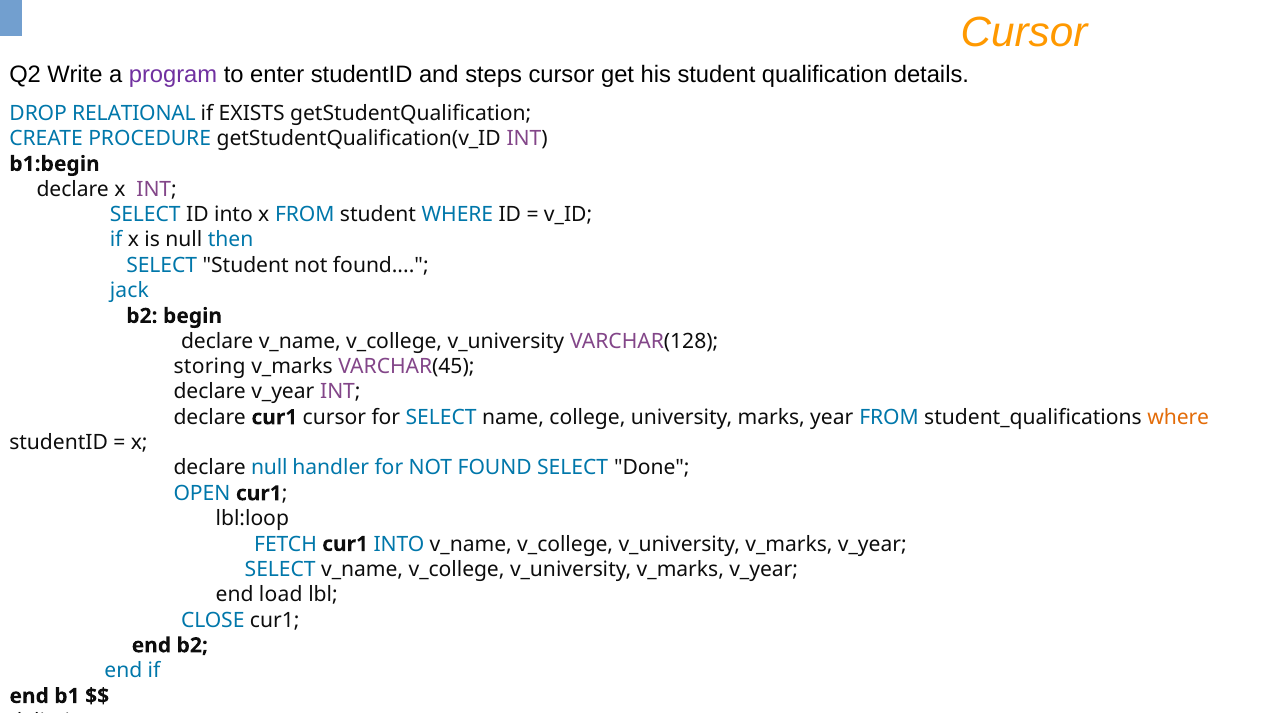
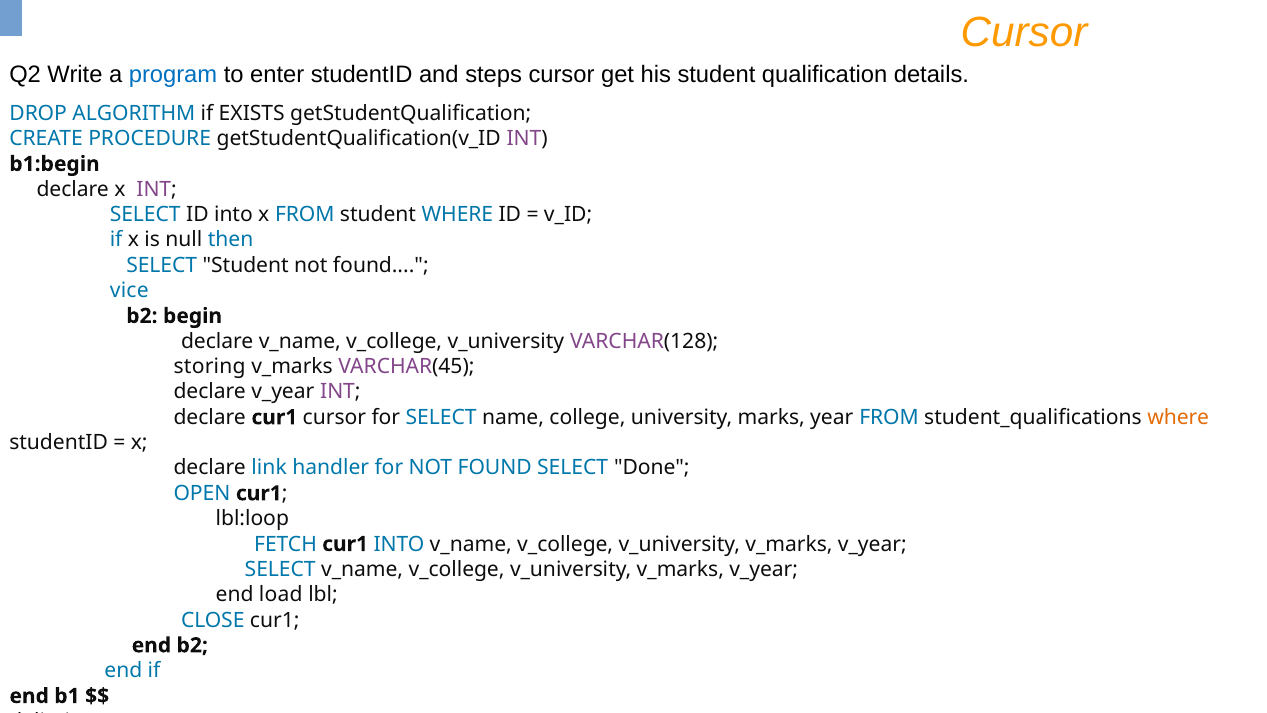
program colour: purple -> blue
RELATIONAL: RELATIONAL -> ALGORITHM
jack: jack -> vice
declare null: null -> link
